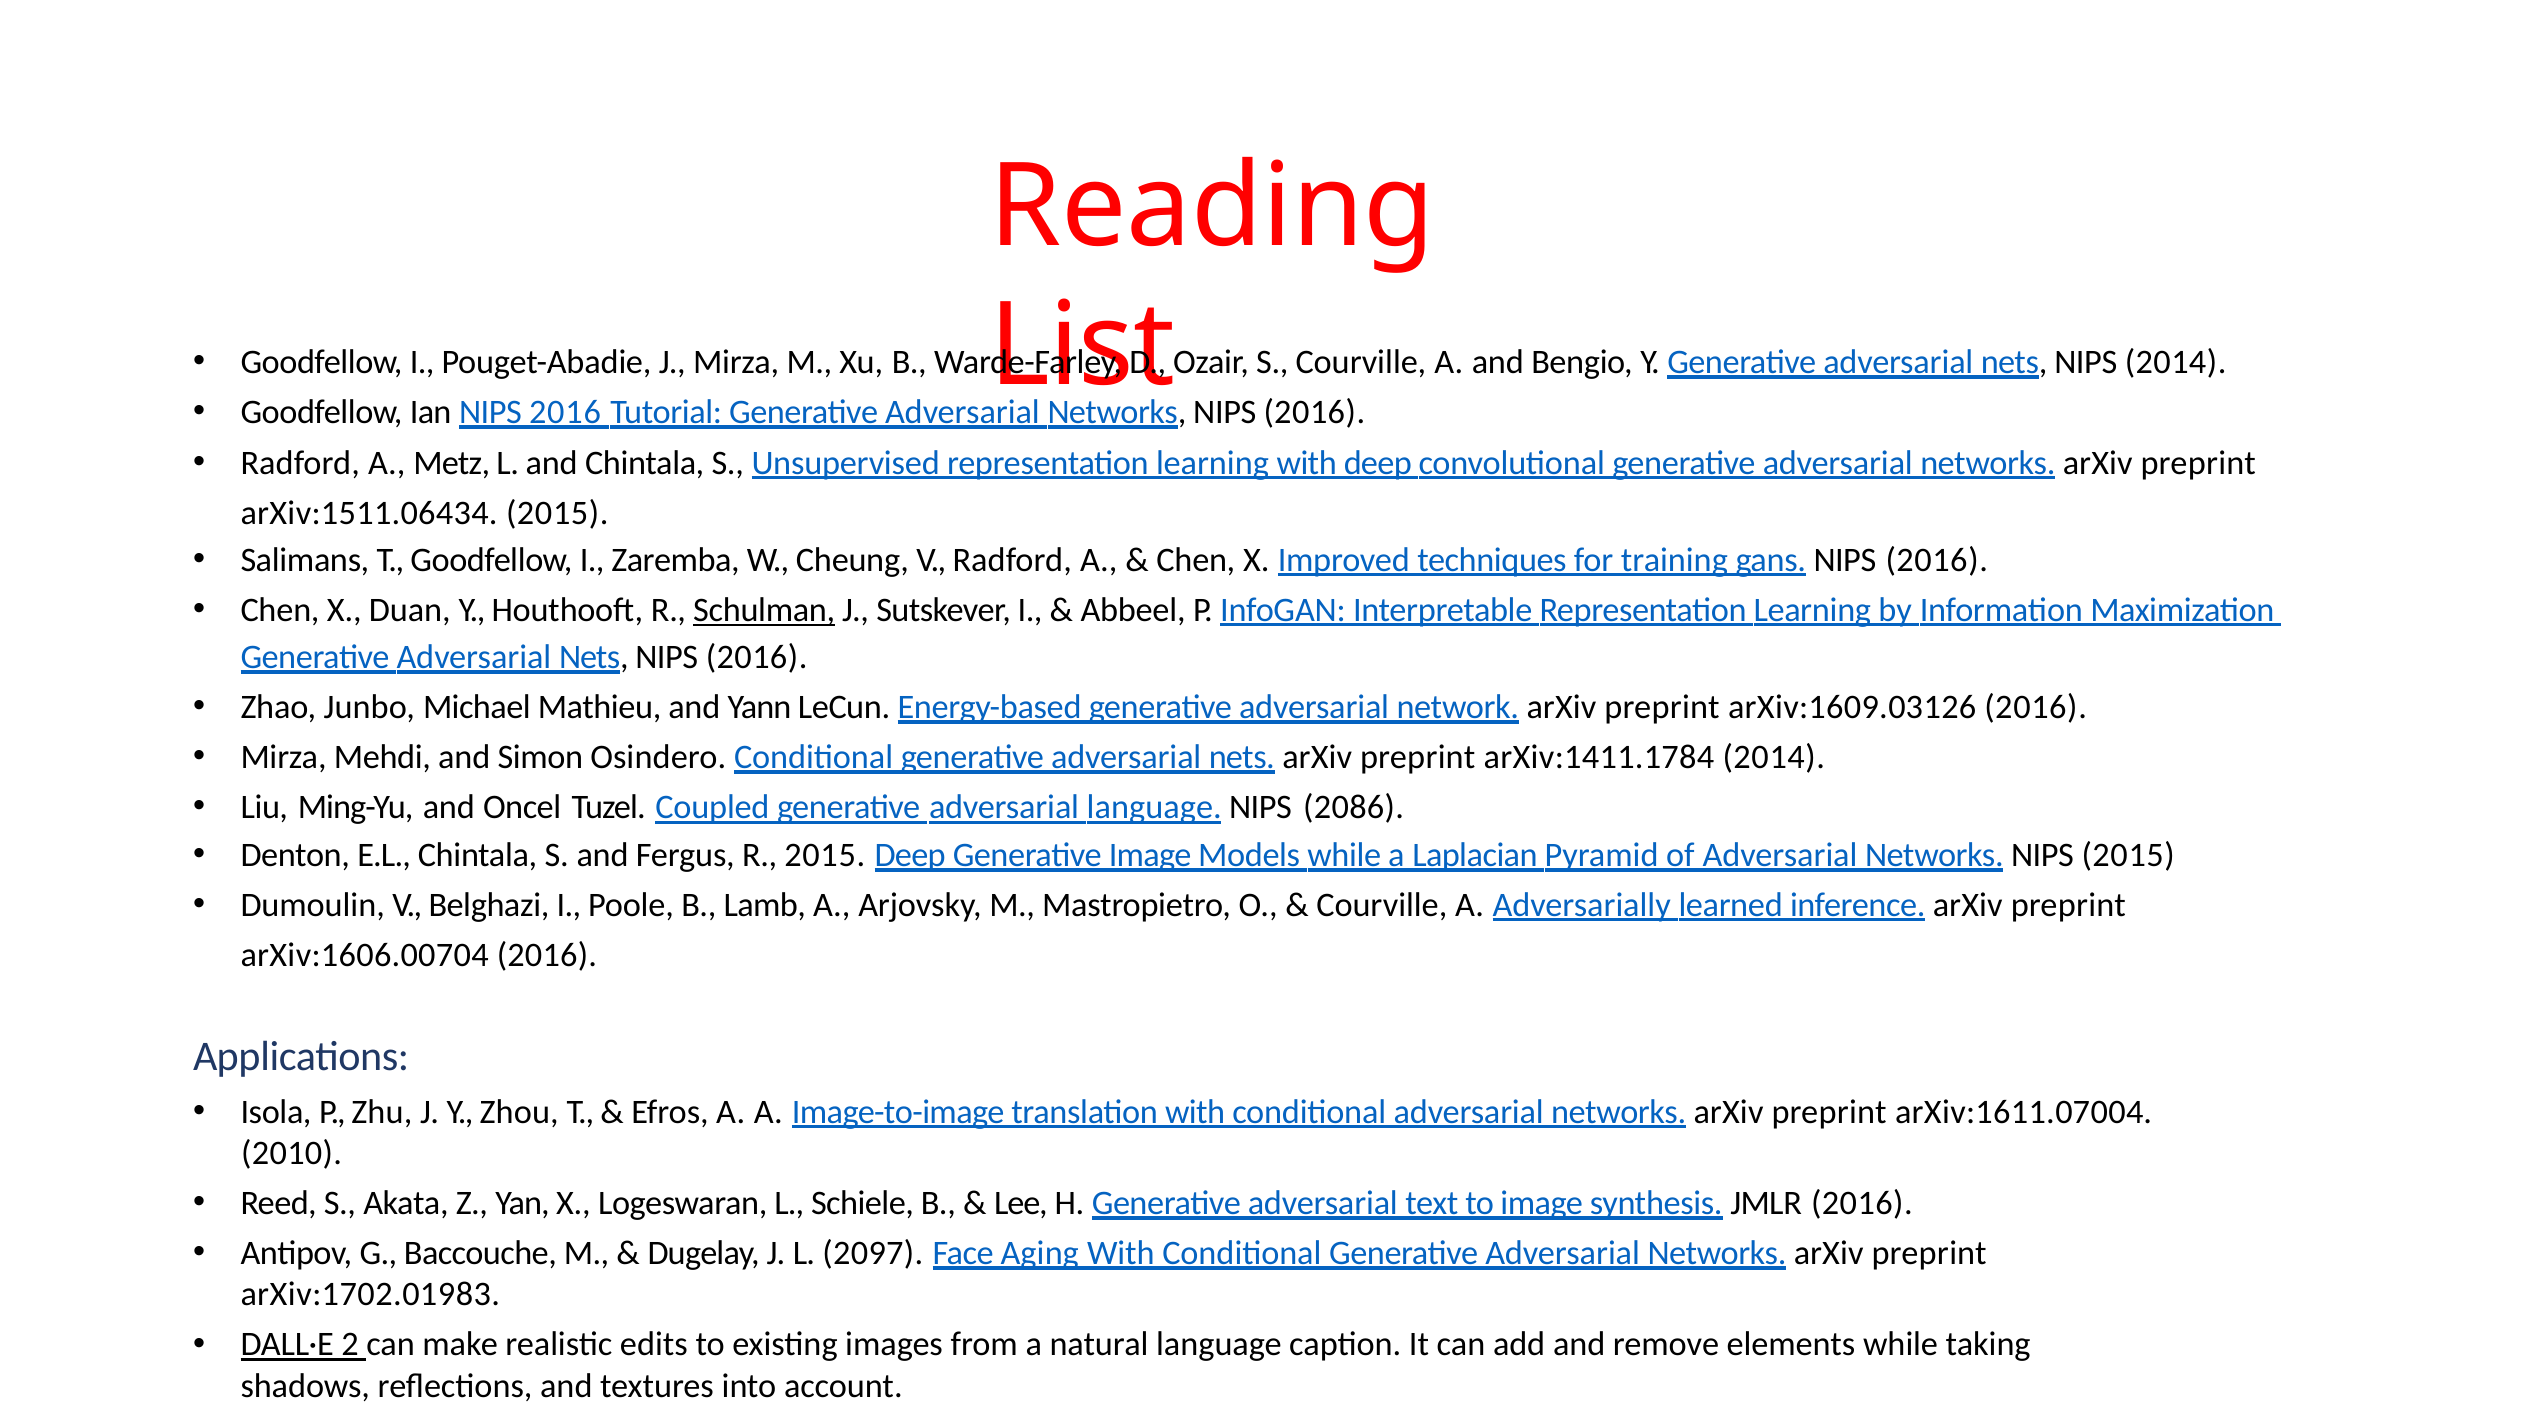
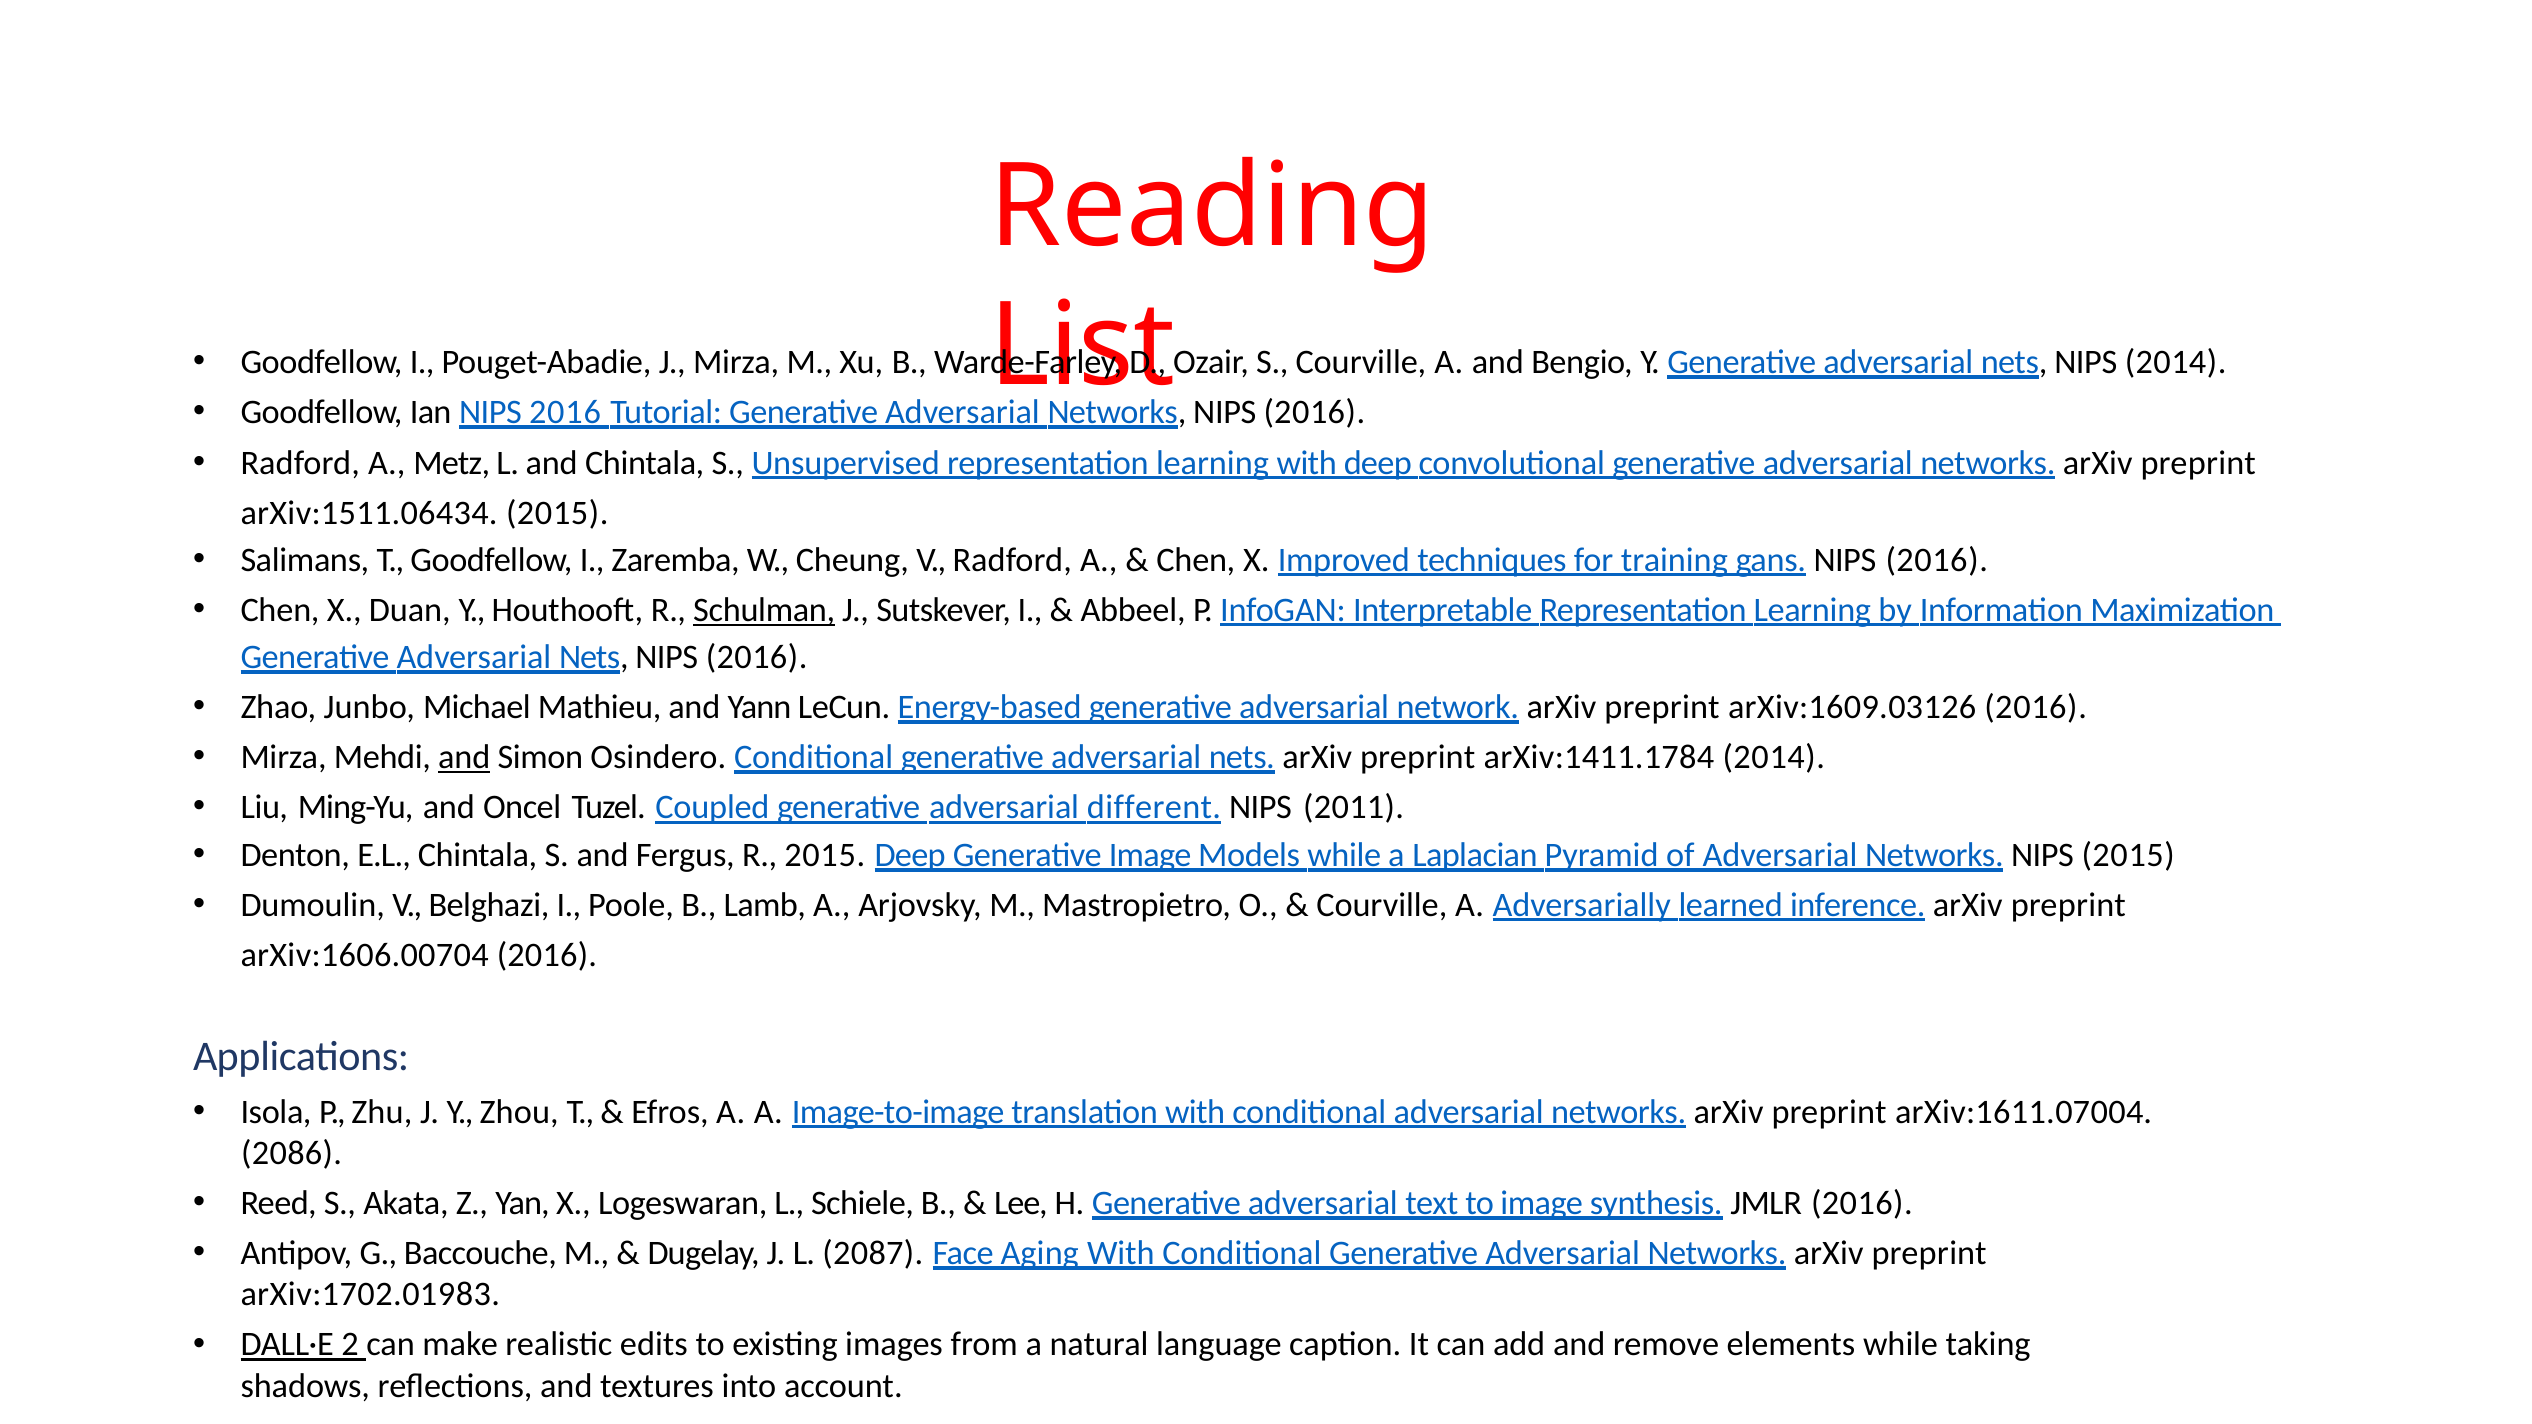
and at (464, 758) underline: none -> present
adversarial language: language -> different
2086: 2086 -> 2011
2010: 2010 -> 2086
2097: 2097 -> 2087
